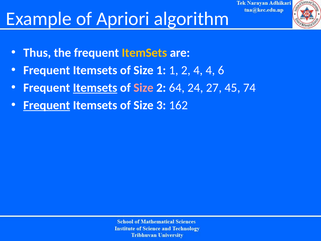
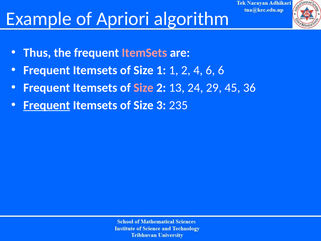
ItemSets at (144, 53) colour: yellow -> pink
4 4: 4 -> 6
Itemsets at (95, 88) underline: present -> none
64: 64 -> 13
27: 27 -> 29
74: 74 -> 36
162: 162 -> 235
